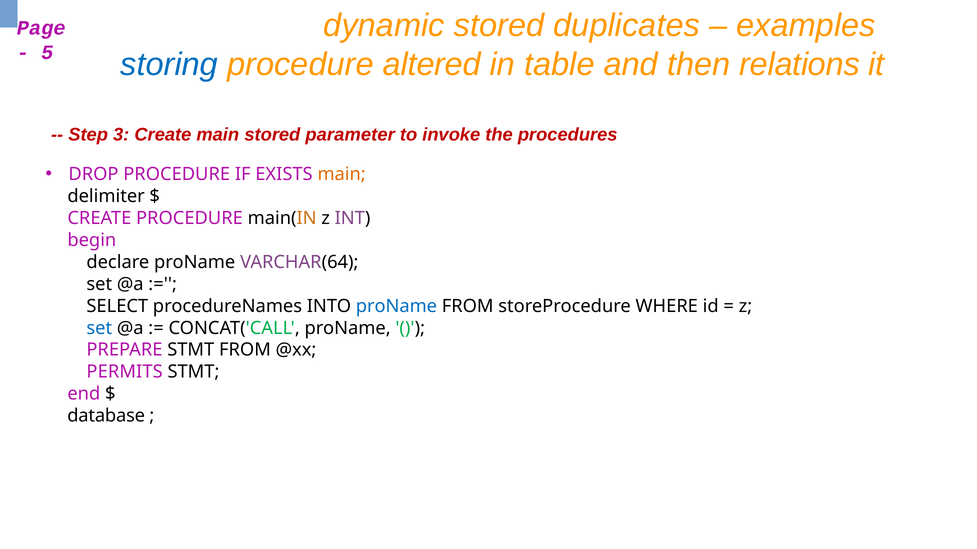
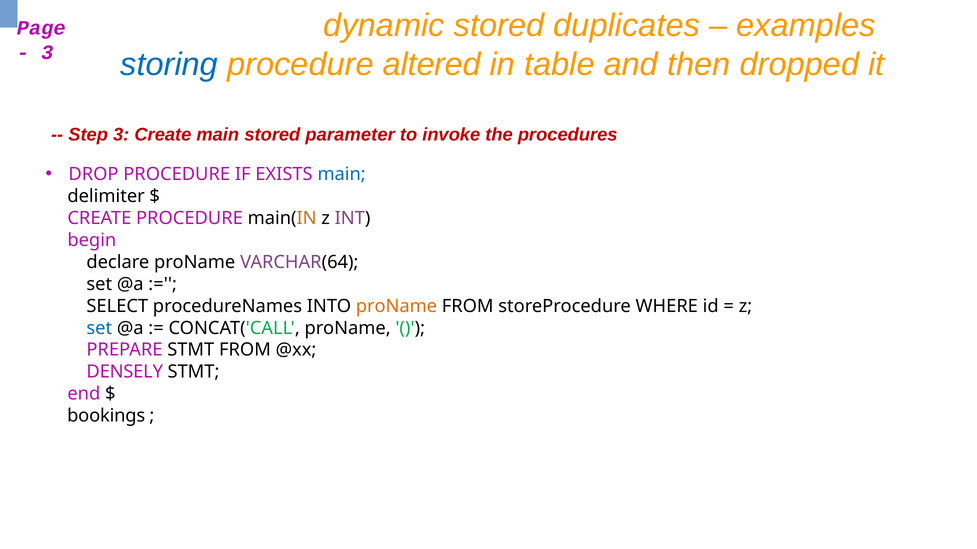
5 at (47, 52): 5 -> 3
relations: relations -> dropped
main at (342, 174) colour: orange -> blue
proName at (396, 306) colour: blue -> orange
PERMITS: PERMITS -> DENSELY
database: database -> bookings
